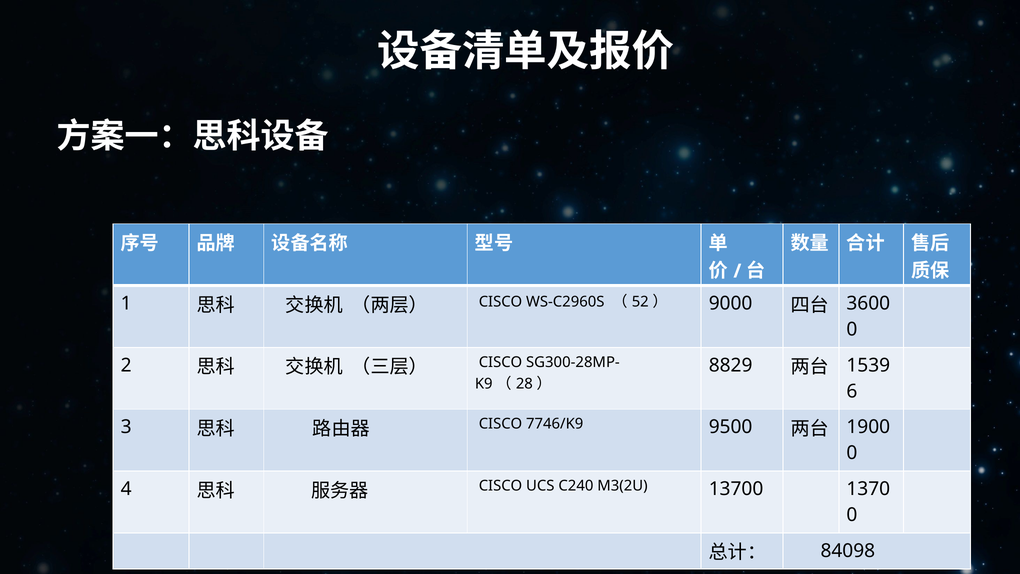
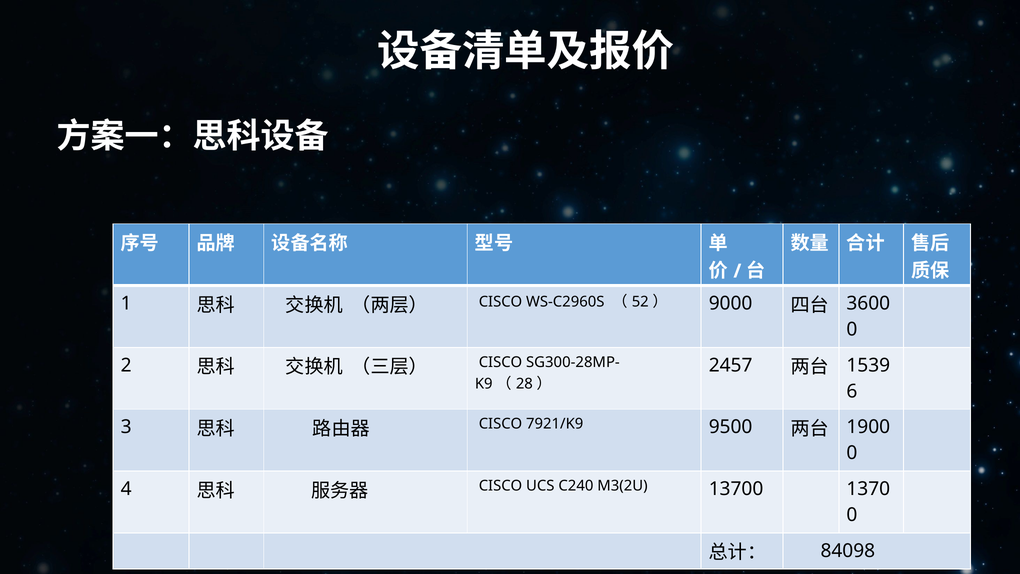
8829: 8829 -> 2457
7746/K9: 7746/K9 -> 7921/K9
